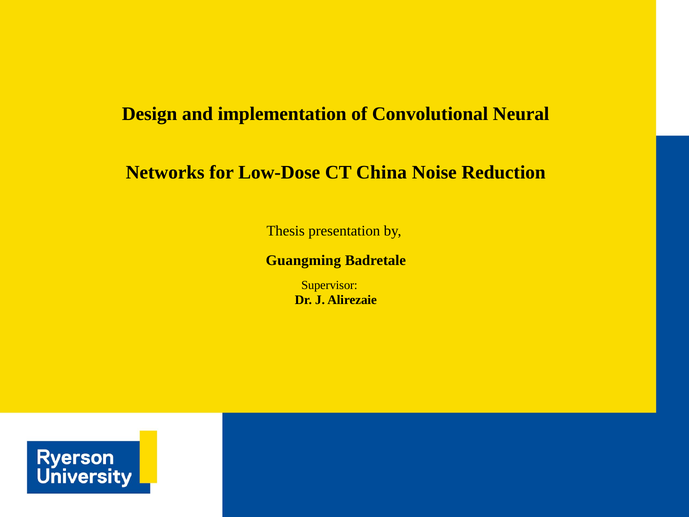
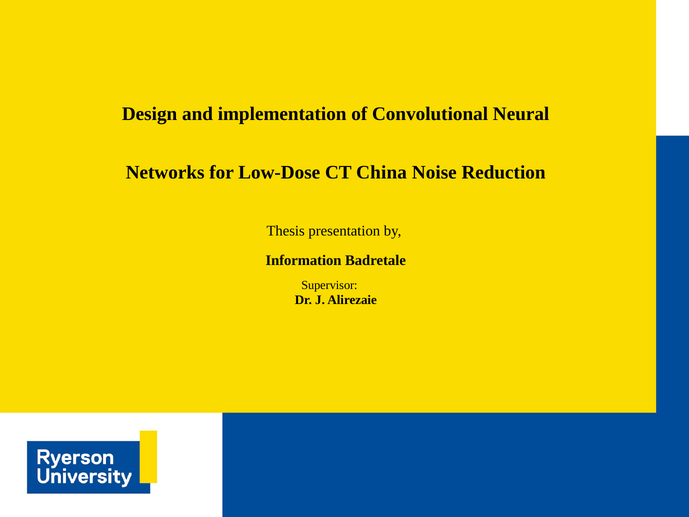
Guangming: Guangming -> Information
